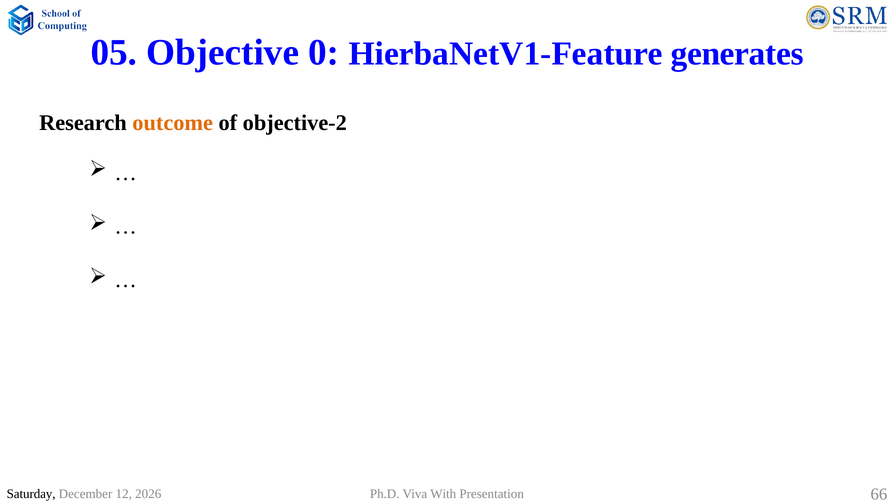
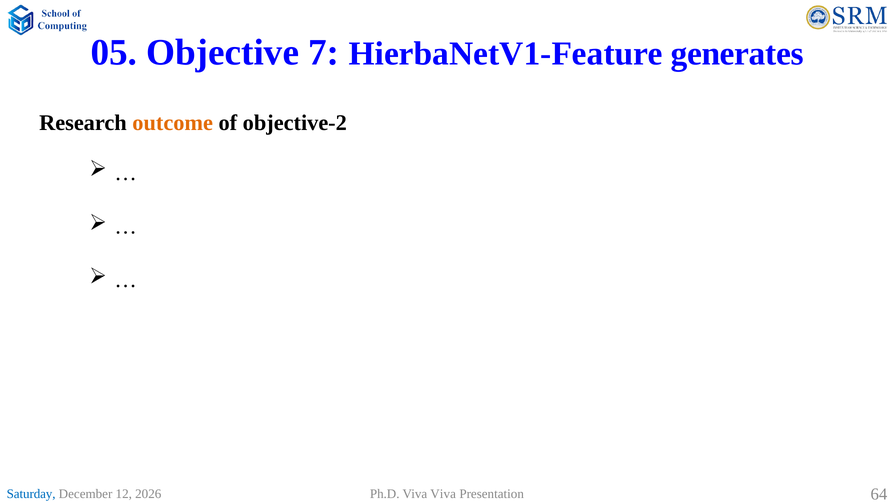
0: 0 -> 7
Saturday colour: black -> blue
Viva With: With -> Viva
66: 66 -> 64
